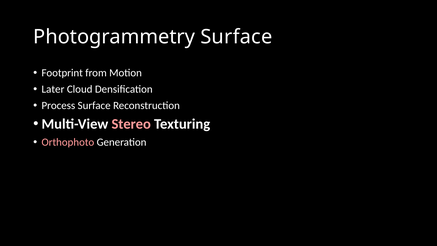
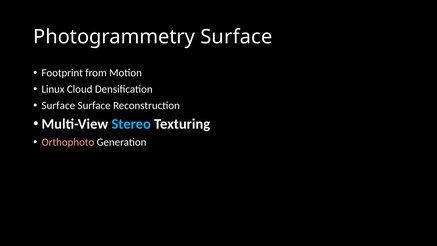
Later: Later -> Linux
Process at (58, 106): Process -> Surface
Stereo colour: pink -> light blue
